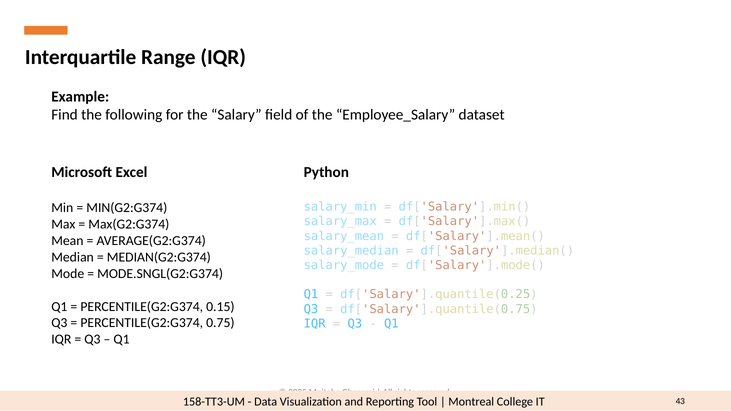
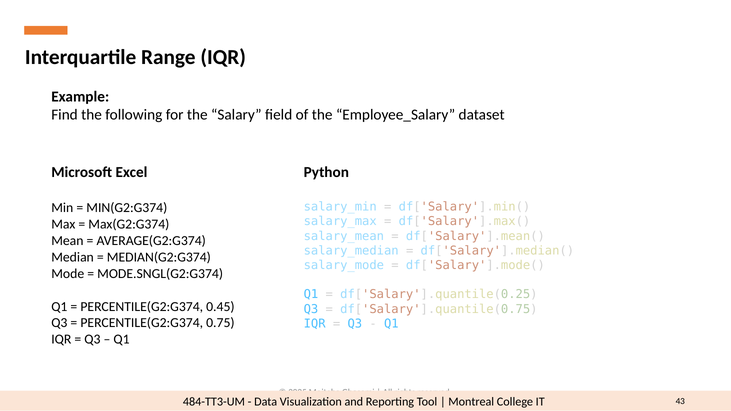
0.15: 0.15 -> 0.45
158-TT3-UM: 158-TT3-UM -> 484-TT3-UM
